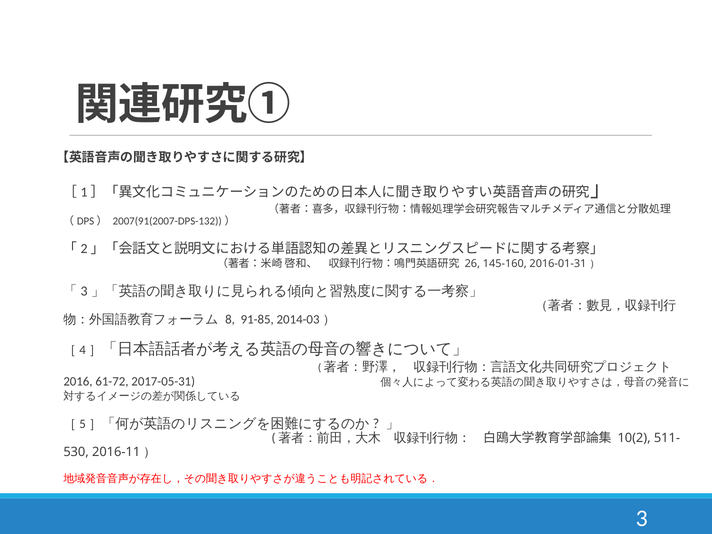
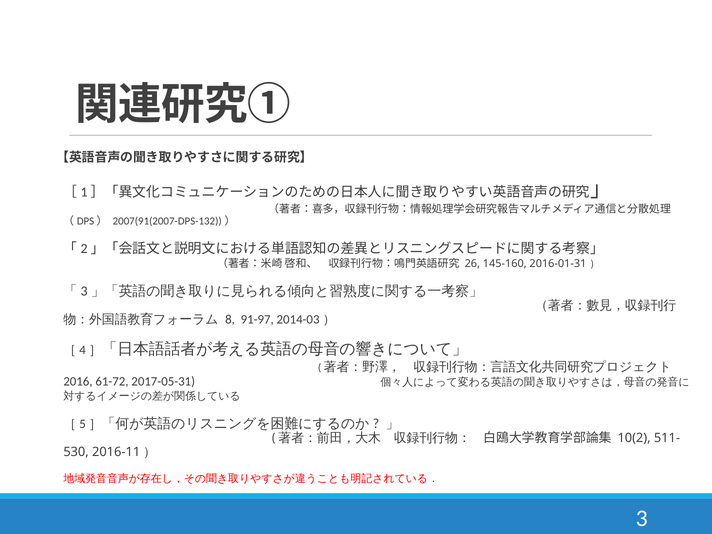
91-85: 91-85 -> 91-97
